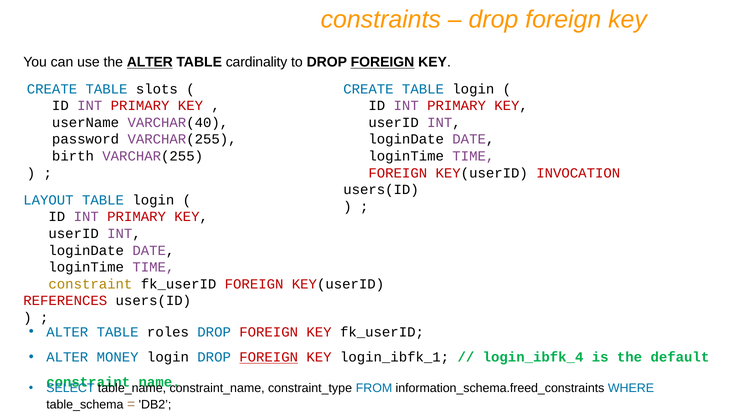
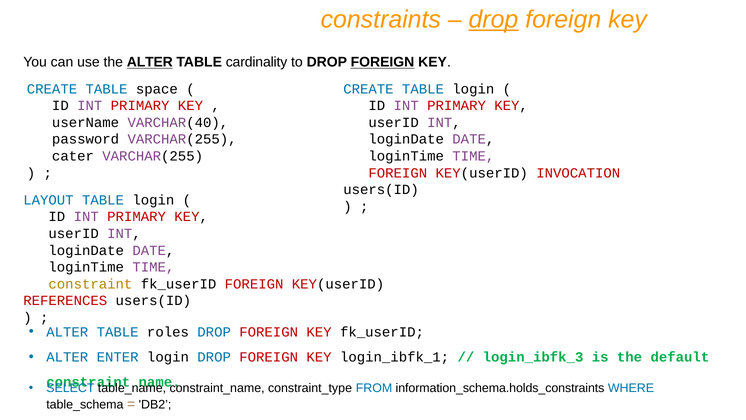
drop at (493, 19) underline: none -> present
slots: slots -> space
birth: birth -> cater
MONEY: MONEY -> ENTER
FOREIGN at (269, 357) underline: present -> none
login_ibfk_4: login_ibfk_4 -> login_ibfk_3
information_schema.freed_constraints: information_schema.freed_constraints -> information_schema.holds_constraints
